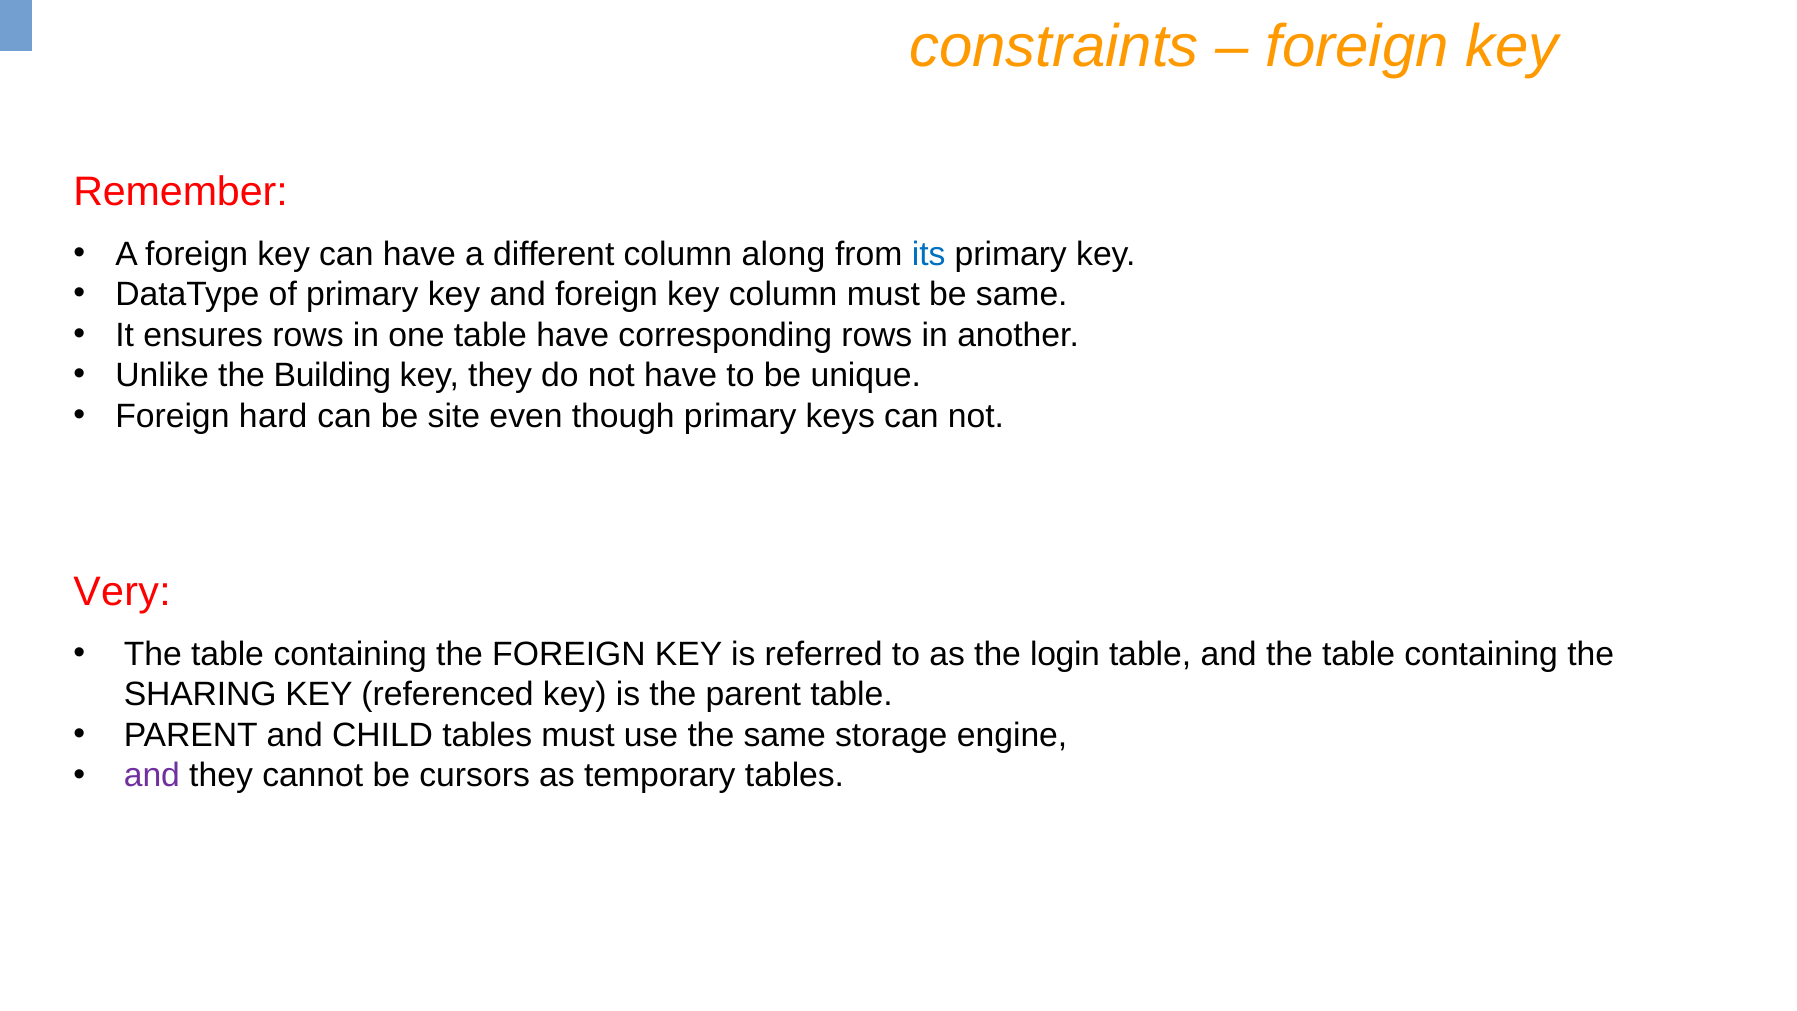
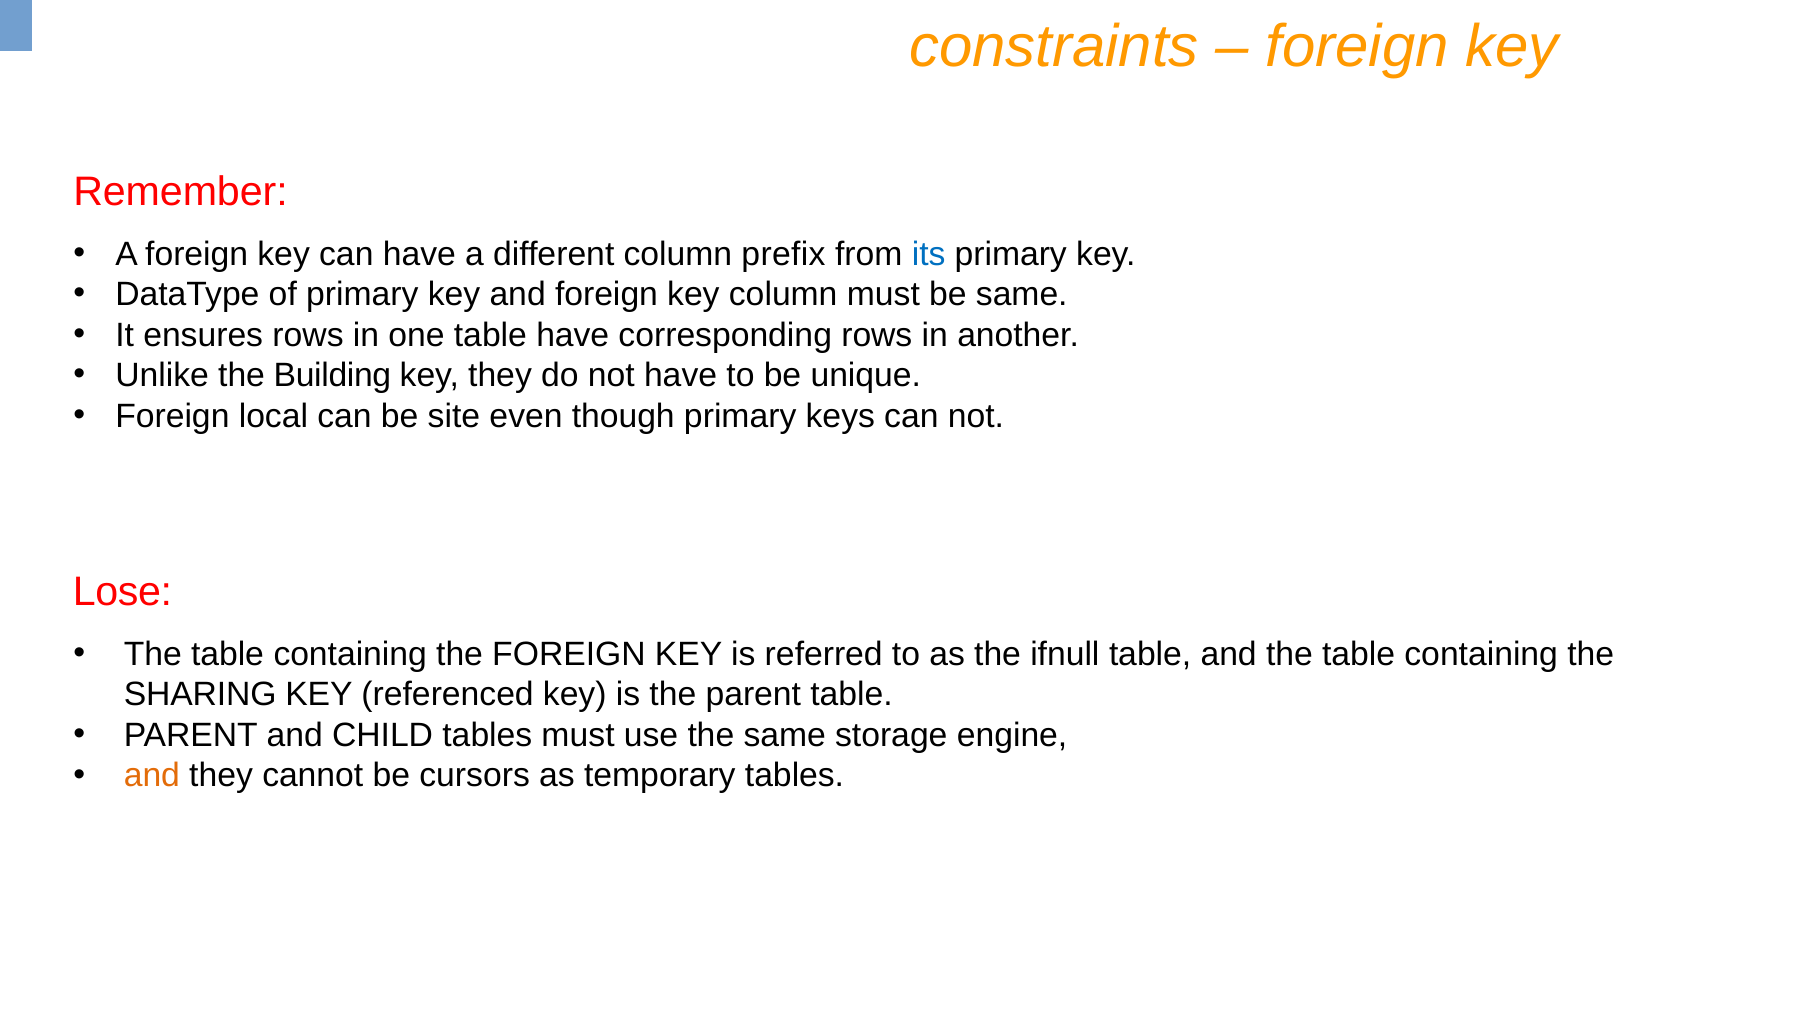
along: along -> prefix
hard: hard -> local
Very: Very -> Lose
login: login -> ifnull
and at (152, 776) colour: purple -> orange
